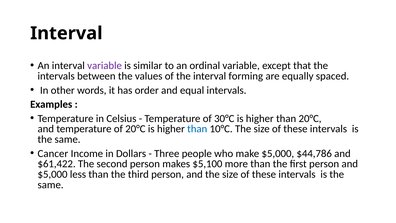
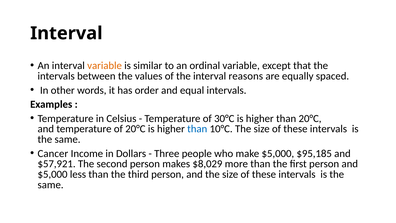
variable at (105, 66) colour: purple -> orange
forming: forming -> reasons
$44,786: $44,786 -> $95,185
$61,422: $61,422 -> $57,921
$5,100: $5,100 -> $8,029
